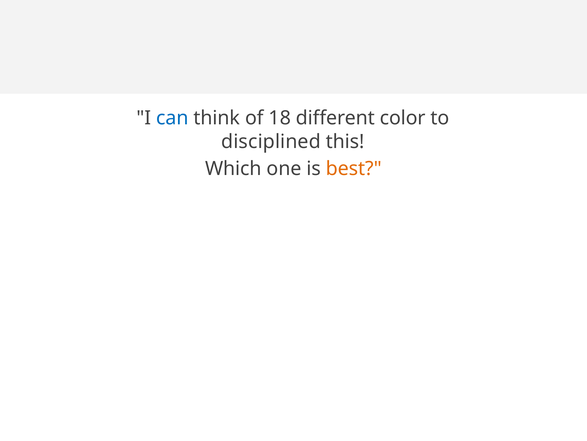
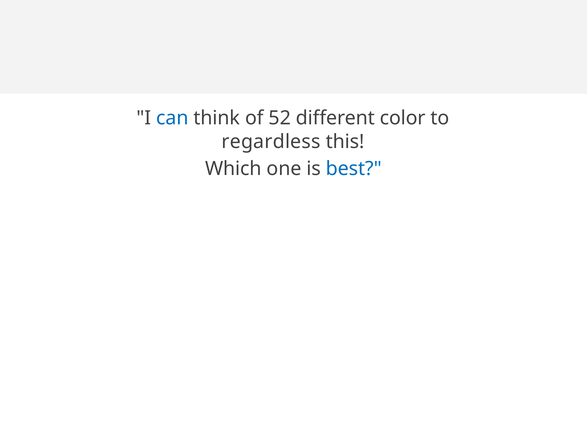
18: 18 -> 52
disciplined: disciplined -> regardless
best colour: orange -> blue
